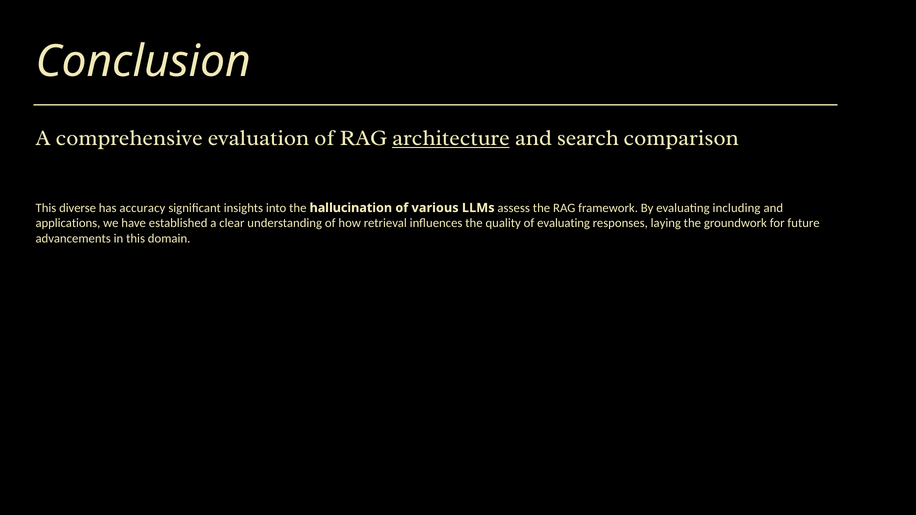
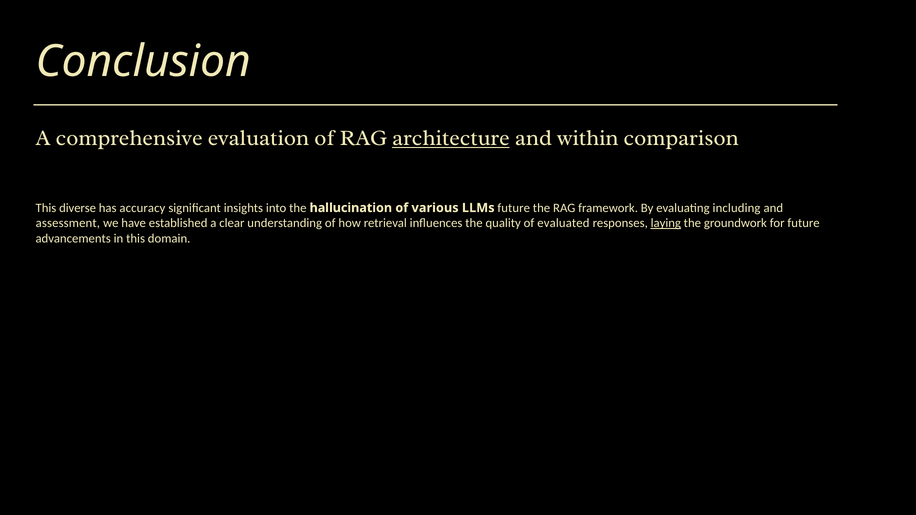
search: search -> within
LLMs assess: assess -> future
applications: applications -> assessment
of evaluating: evaluating -> evaluated
laying underline: none -> present
